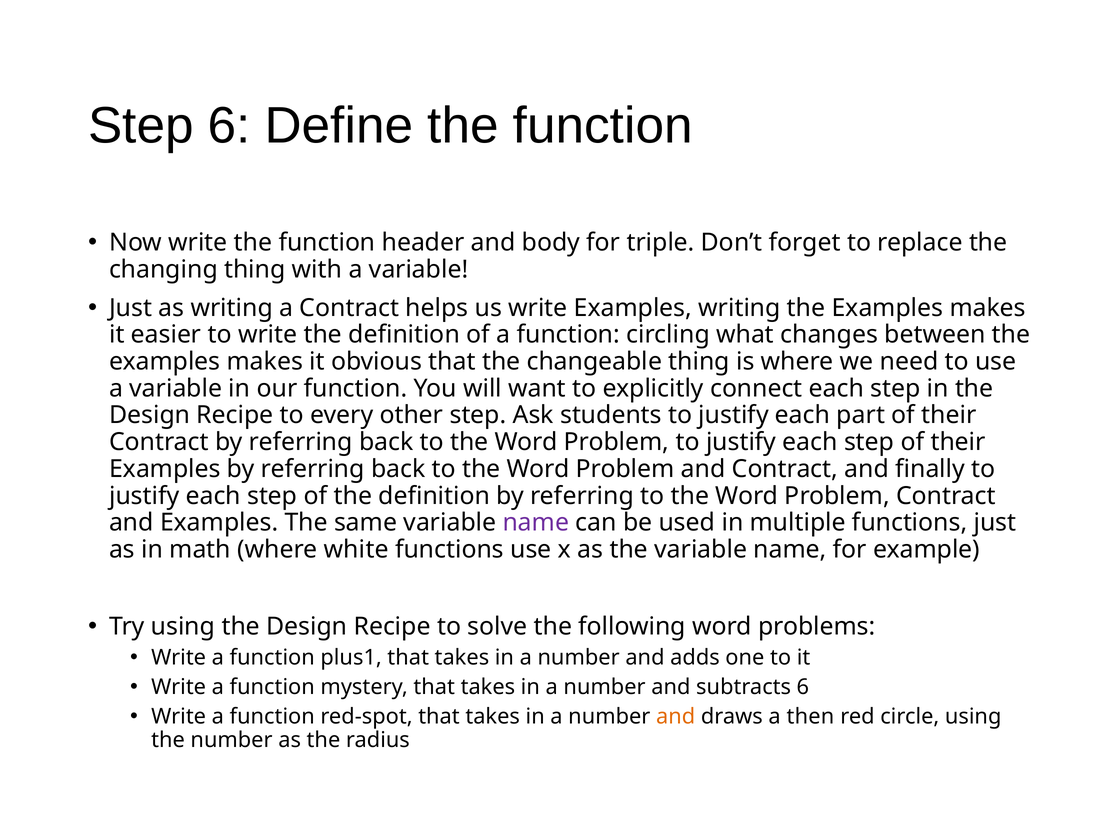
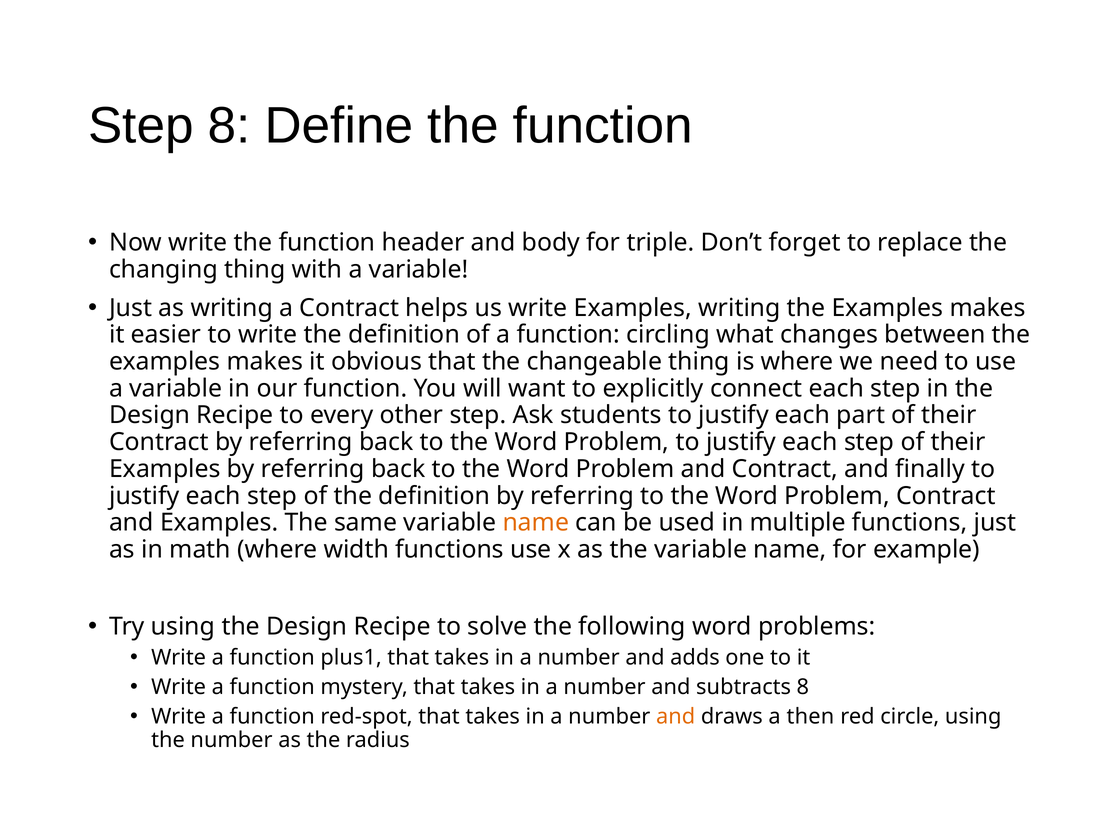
Step 6: 6 -> 8
name at (536, 523) colour: purple -> orange
white: white -> width
subtracts 6: 6 -> 8
